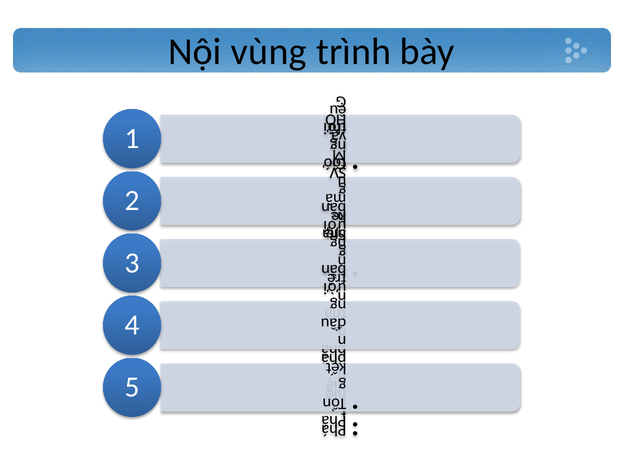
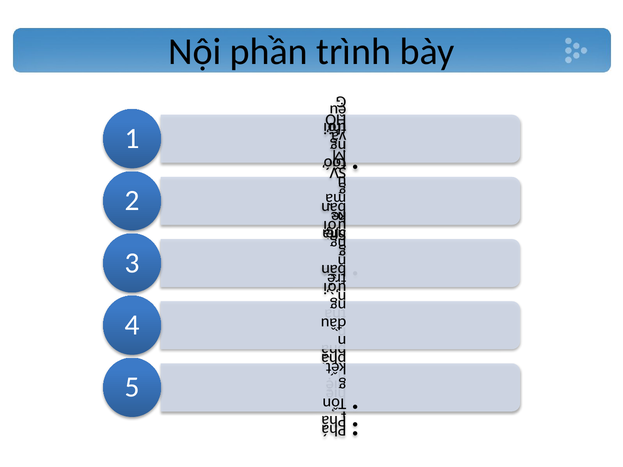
vùng: vùng -> phần
